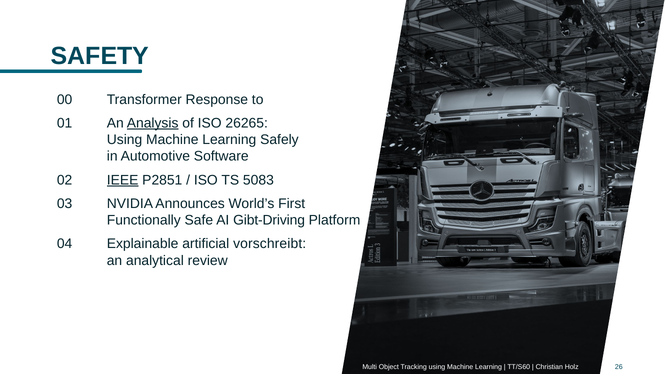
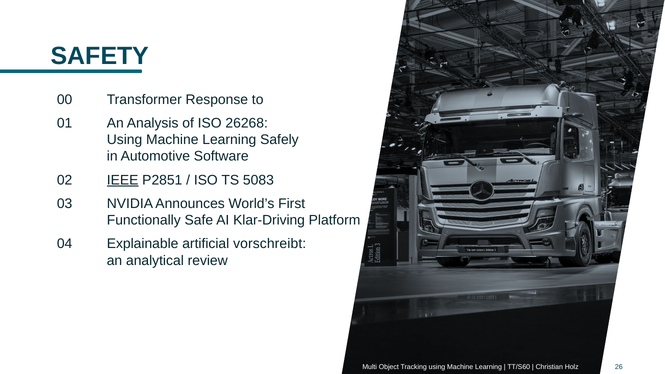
Analysis underline: present -> none
26265: 26265 -> 26268
Gibt-Driving: Gibt-Driving -> Klar-Driving
